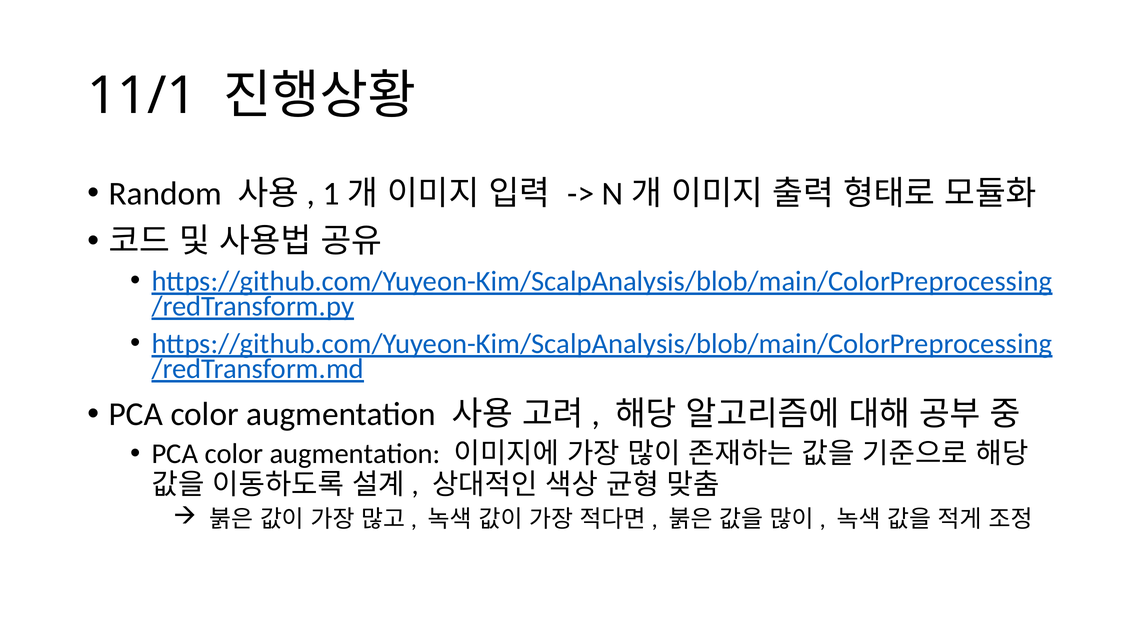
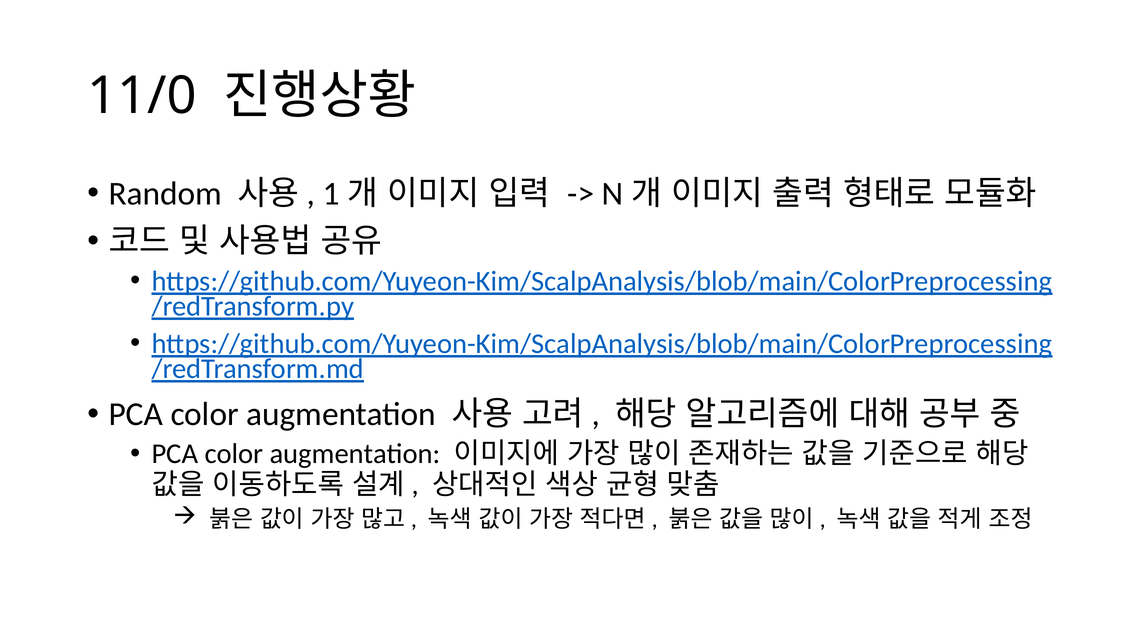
11/1: 11/1 -> 11/0
